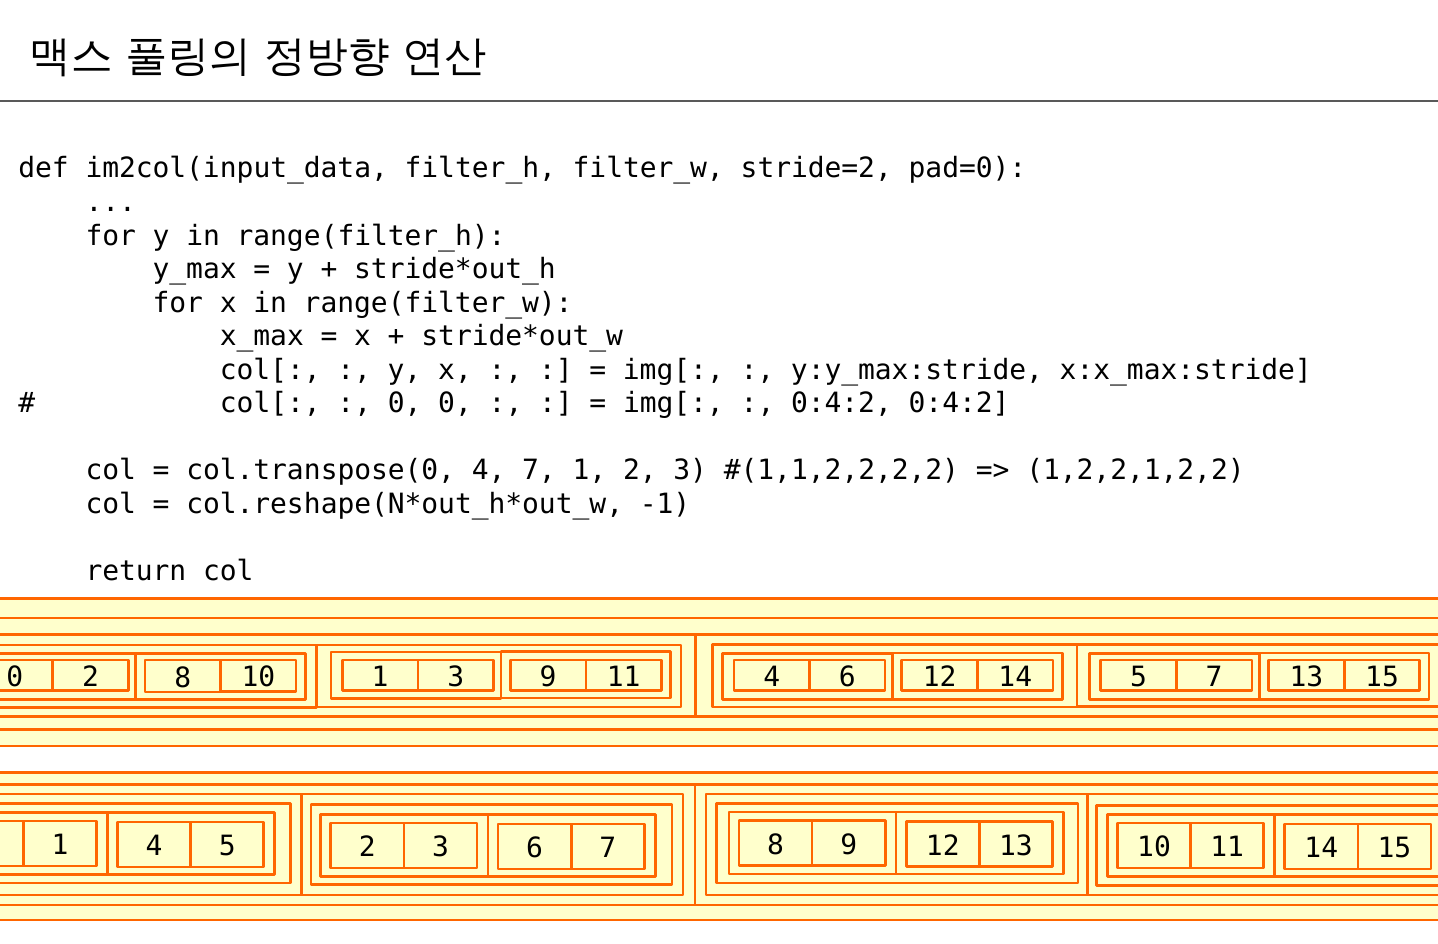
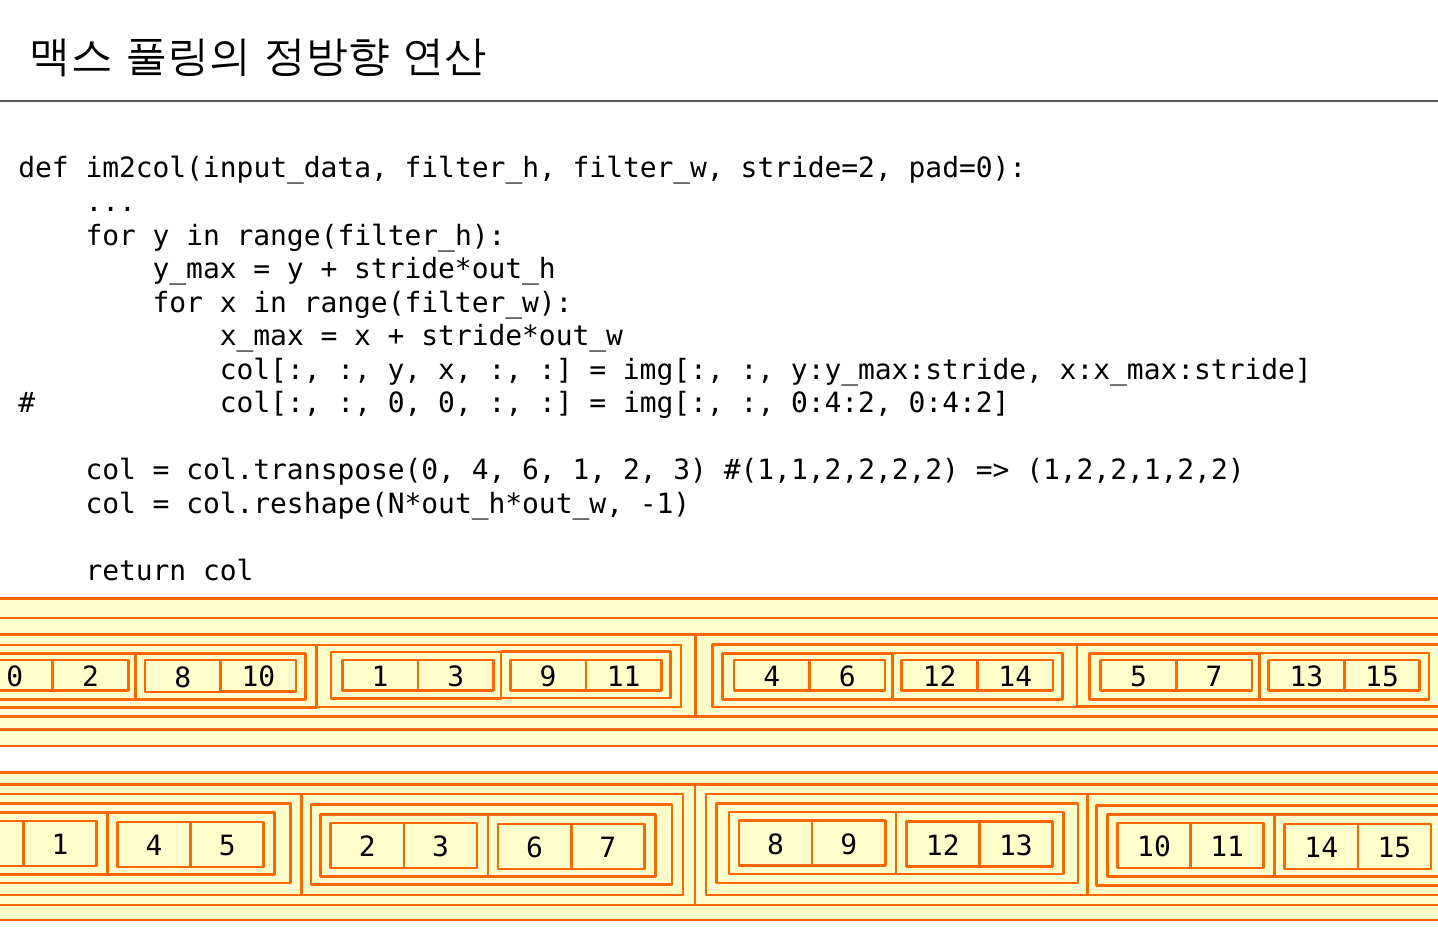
col.transpose(0 4 7: 7 -> 6
